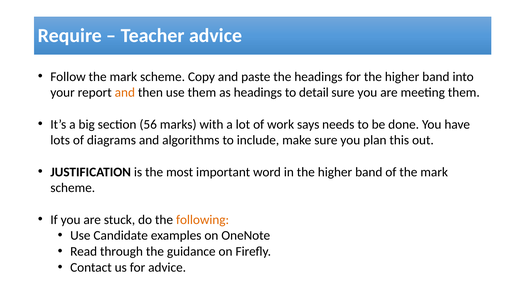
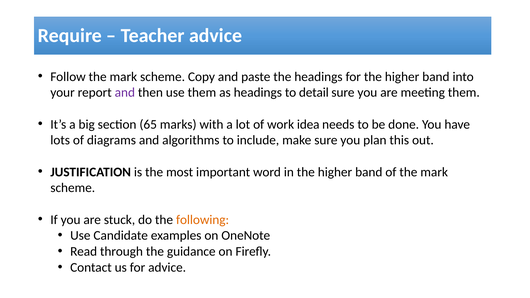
and at (125, 93) colour: orange -> purple
56: 56 -> 65
says: says -> idea
